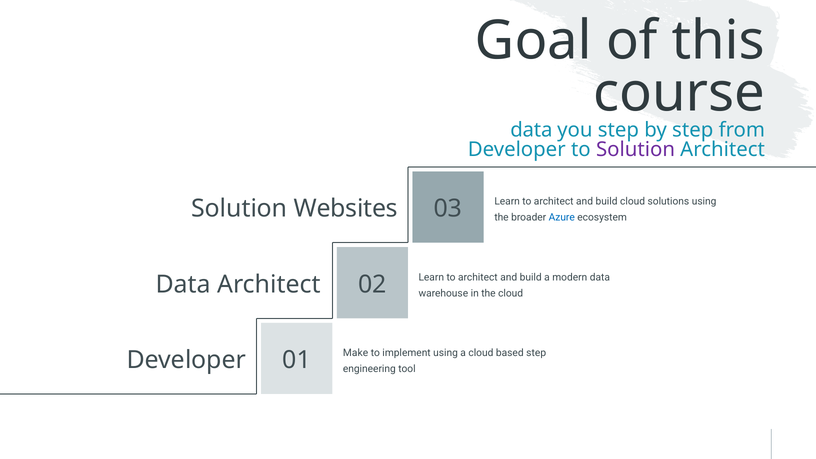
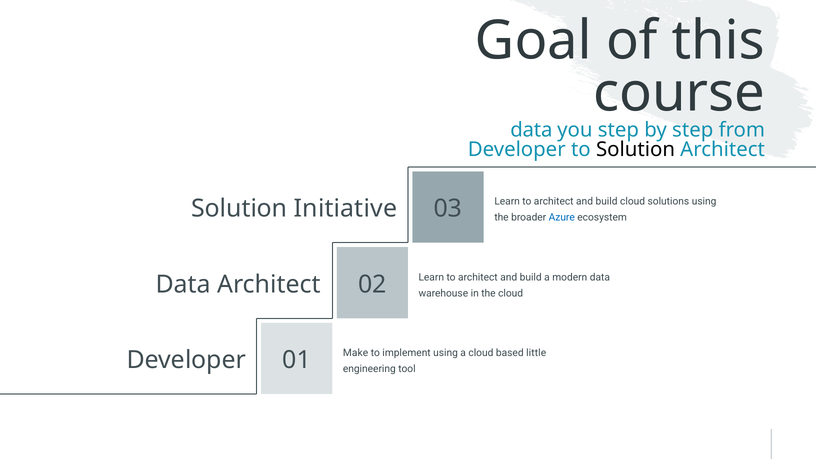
Solution at (636, 150) colour: purple -> black
Websites: Websites -> Initiative
based step: step -> little
